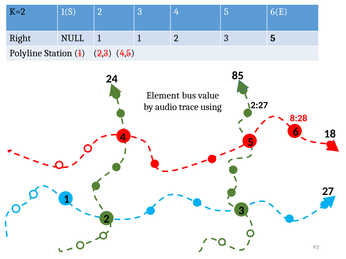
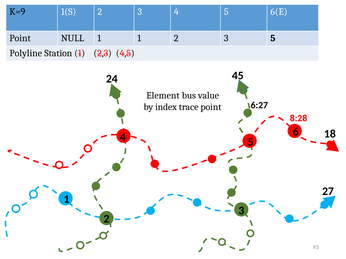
K=2: K=2 -> K=9
Right at (20, 38): Right -> Point
85: 85 -> 45
2:27: 2:27 -> 6:27
audio: audio -> index
trace using: using -> point
